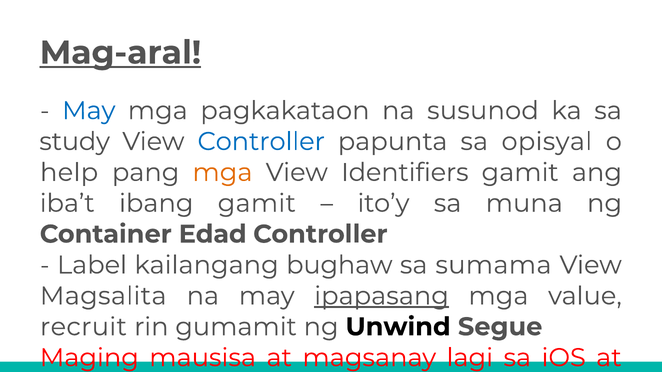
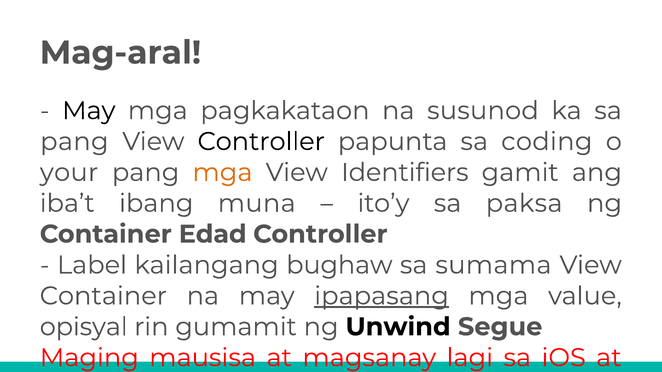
Mag-aral underline: present -> none
May at (89, 111) colour: blue -> black
study at (75, 142): study -> pang
Controller at (261, 142) colour: blue -> black
opisyal: opisyal -> coding
help: help -> your
ibang gamit: gamit -> muna
muna: muna -> paksa
Magsalita at (103, 296): Magsalita -> Container
recruit: recruit -> opisyal
